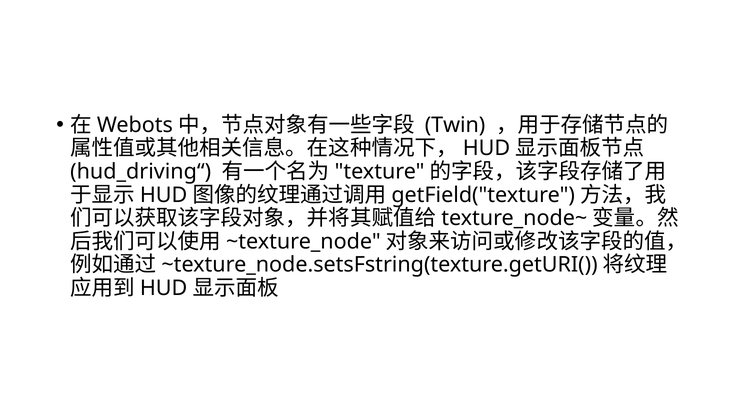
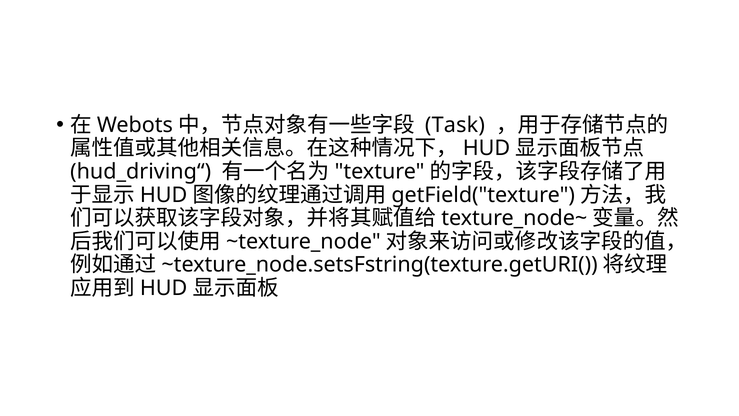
Twin: Twin -> Task
